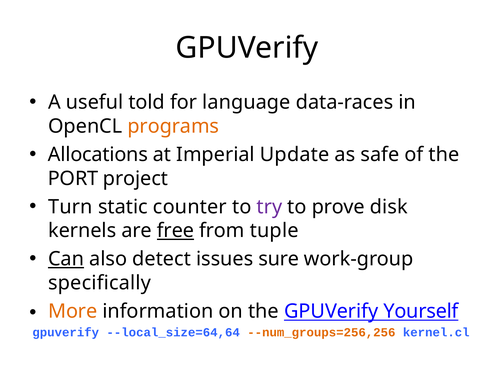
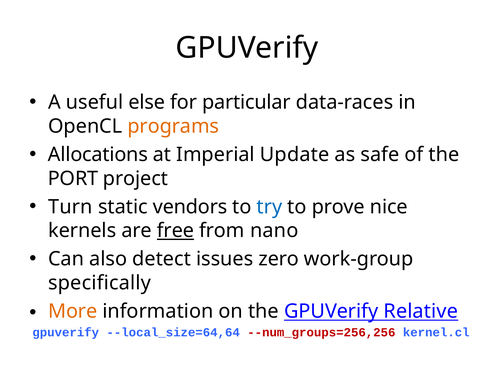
told: told -> else
language: language -> particular
counter: counter -> vendors
try colour: purple -> blue
disk: disk -> nice
tuple: tuple -> nano
Can underline: present -> none
sure: sure -> zero
Yourself: Yourself -> Relative
--num_groups=256,256 colour: orange -> red
